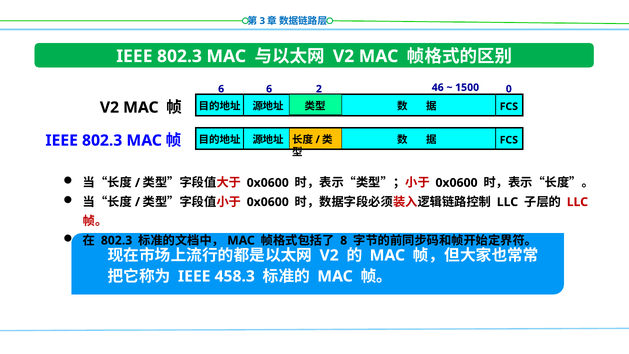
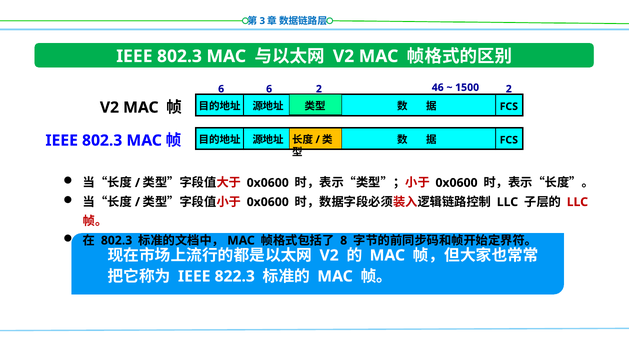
0 at (509, 89): 0 -> 2
458.3: 458.3 -> 822.3
